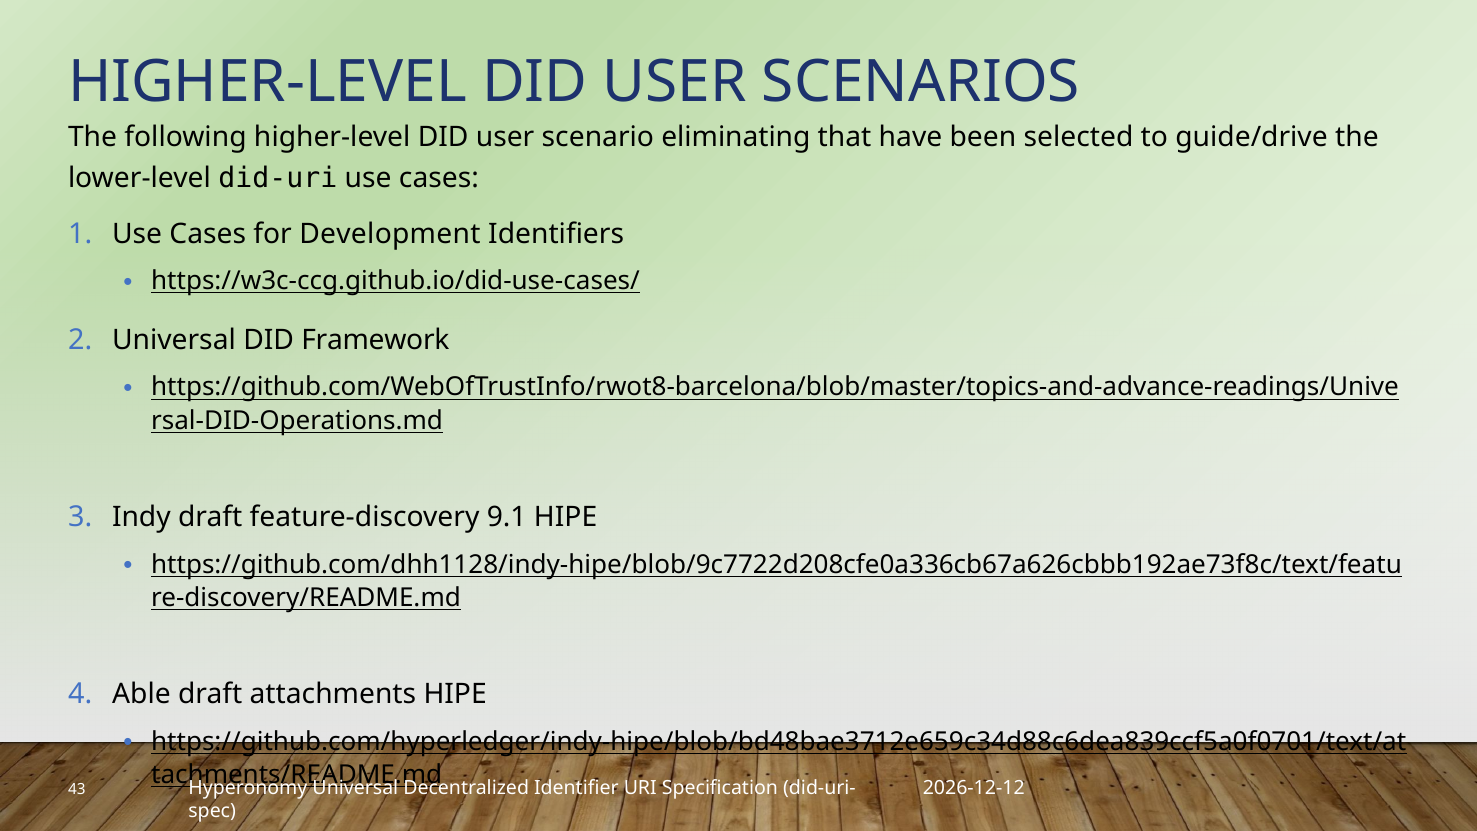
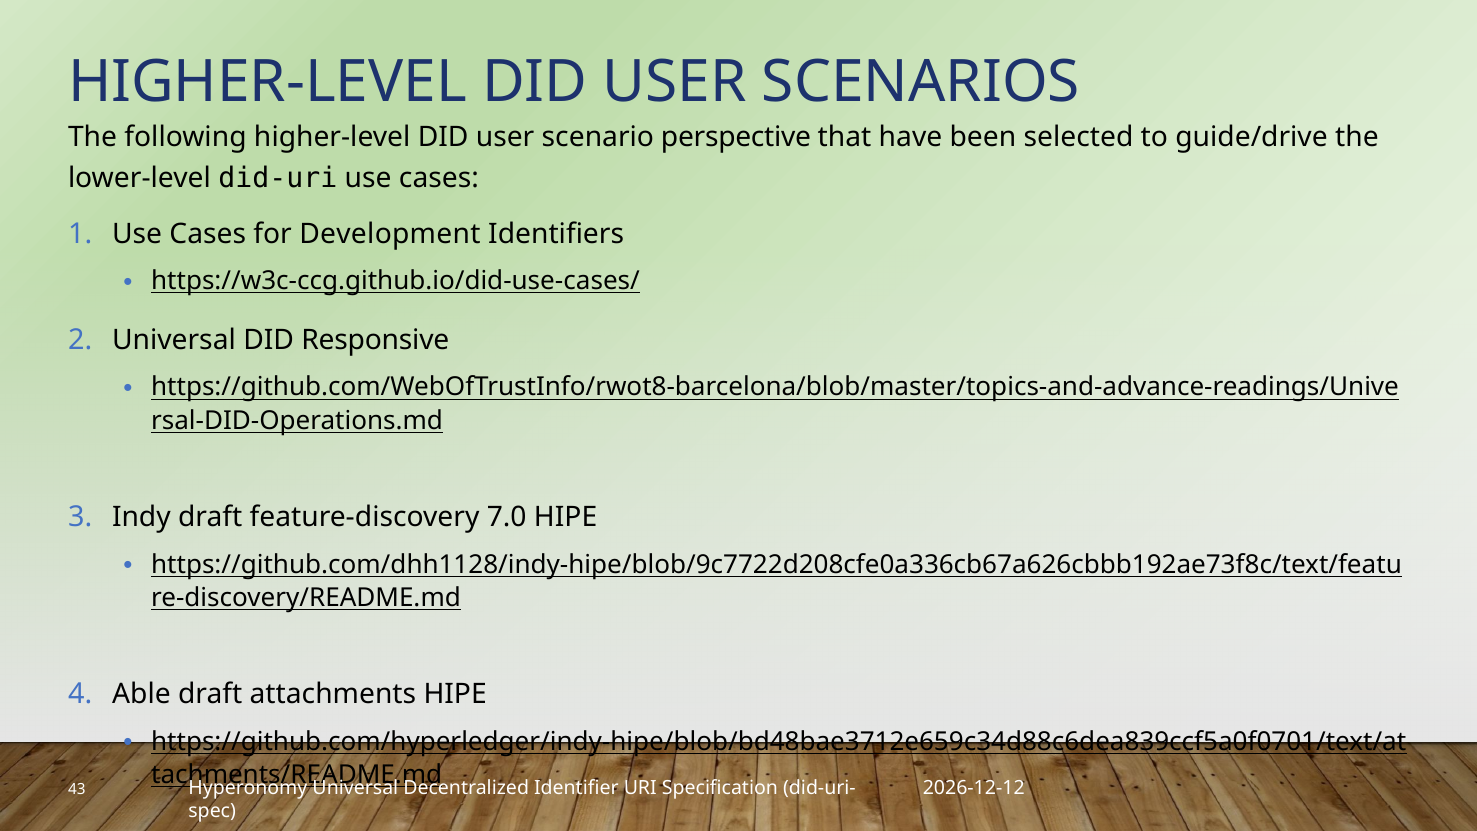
eliminating: eliminating -> perspective
Framework: Framework -> Responsive
9.1: 9.1 -> 7.0
